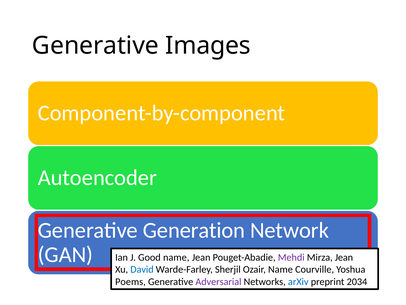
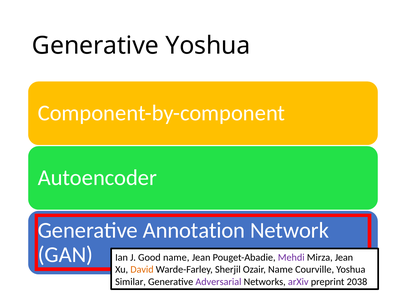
Generative Images: Images -> Yoshua
Generation: Generation -> Annotation
David colour: blue -> orange
Poems: Poems -> Similar
arXiv colour: blue -> purple
2034: 2034 -> 2038
